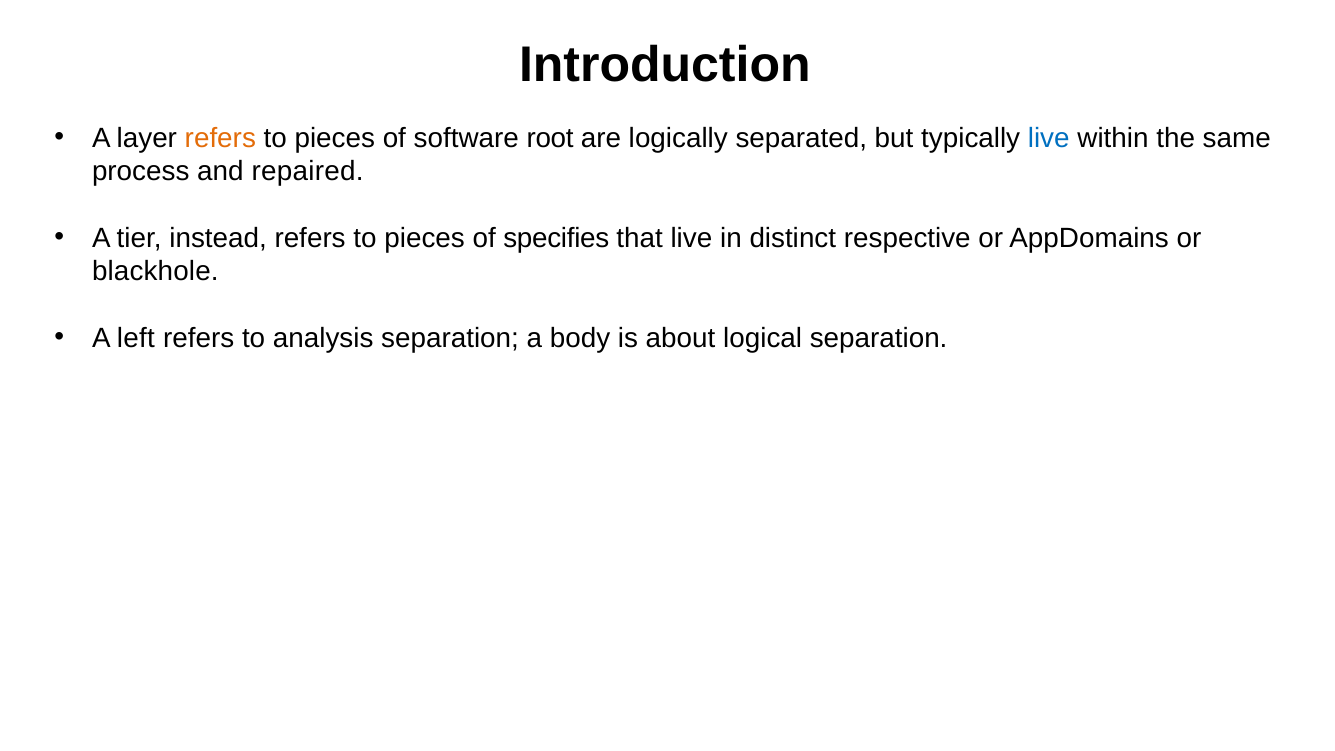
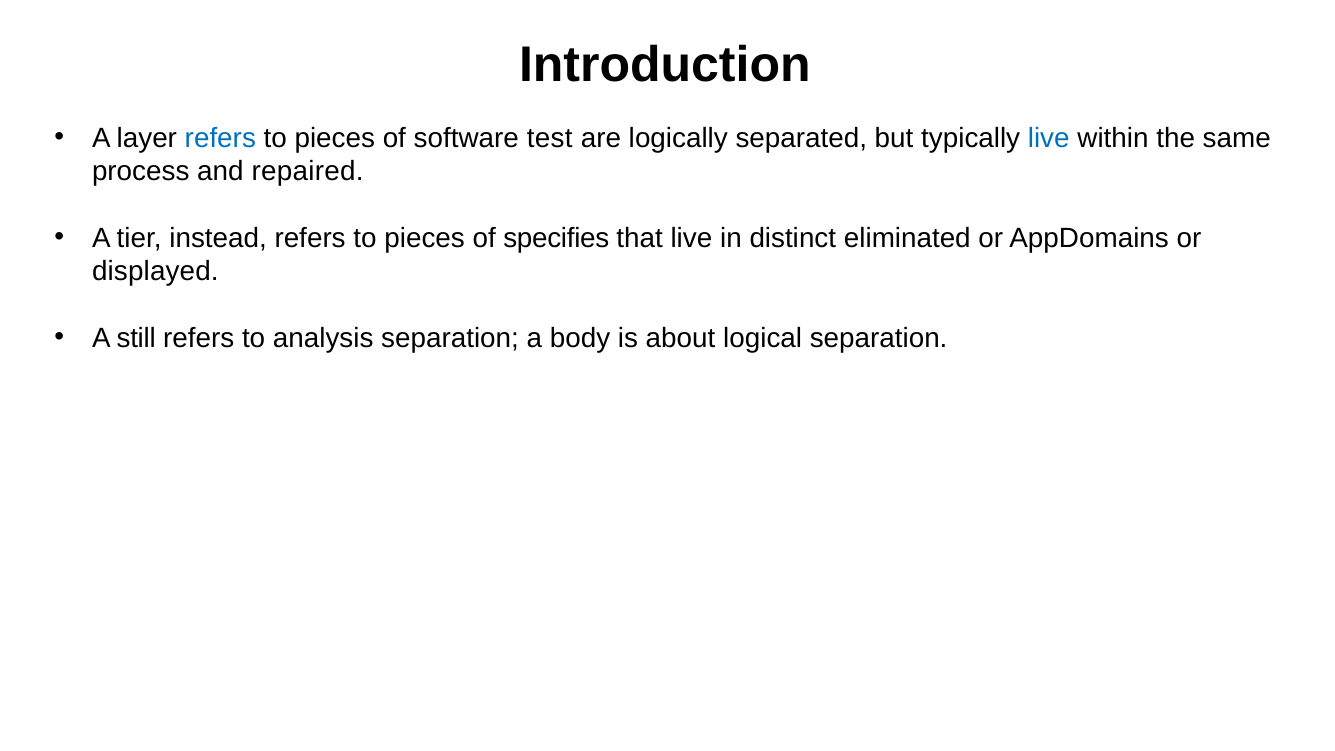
refers at (220, 138) colour: orange -> blue
root: root -> test
respective: respective -> eliminated
blackhole: blackhole -> displayed
left: left -> still
